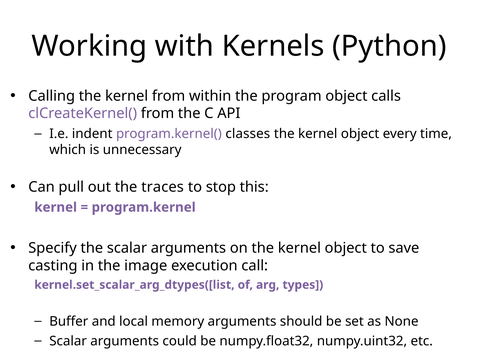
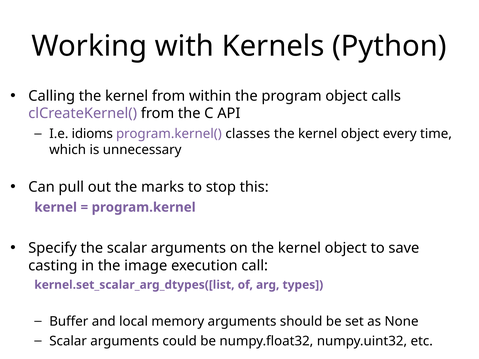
indent: indent -> idioms
traces: traces -> marks
